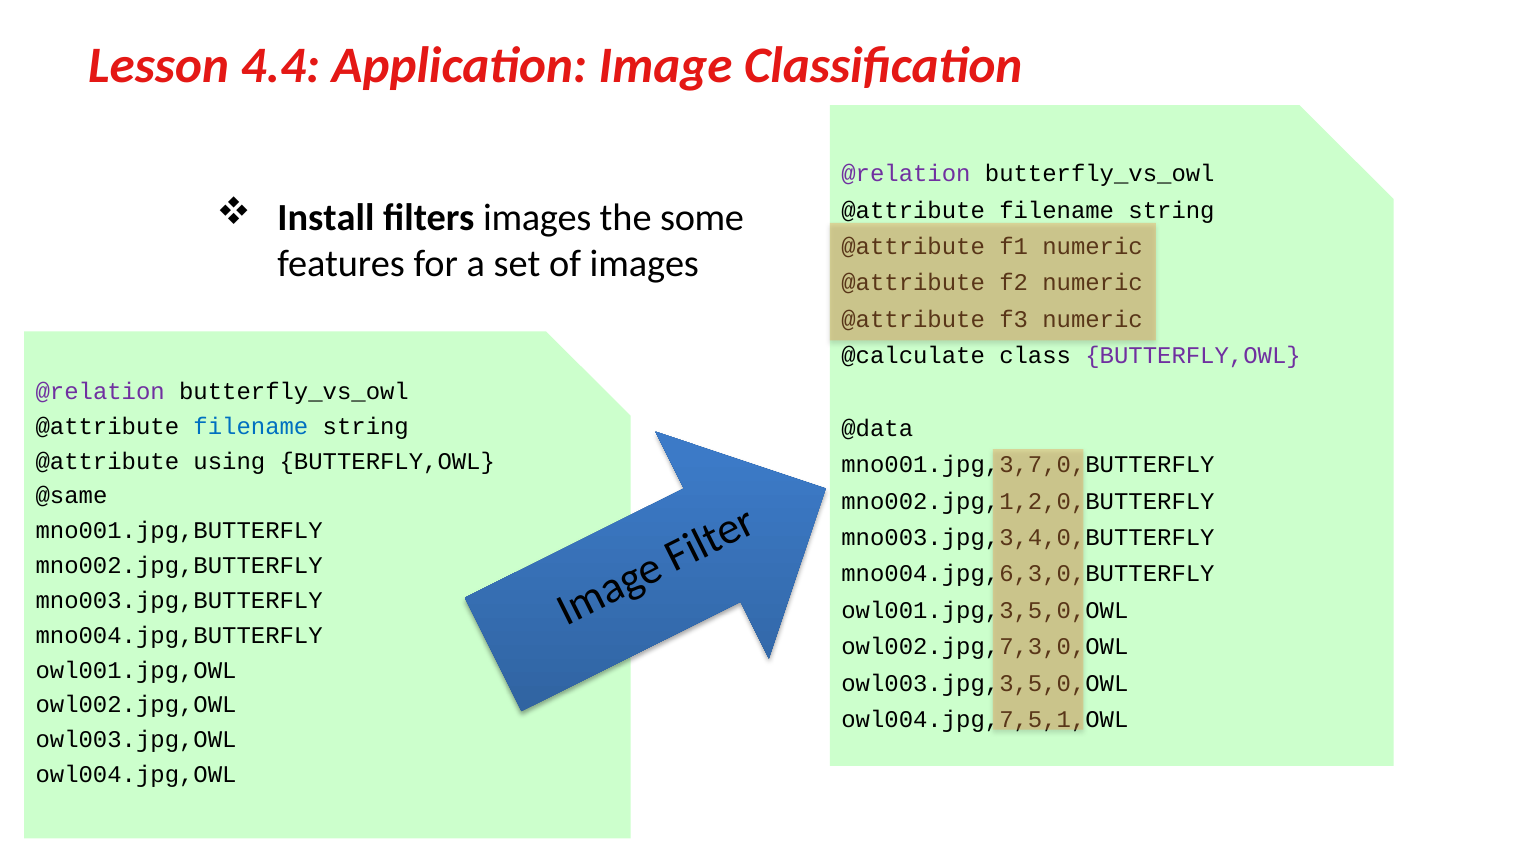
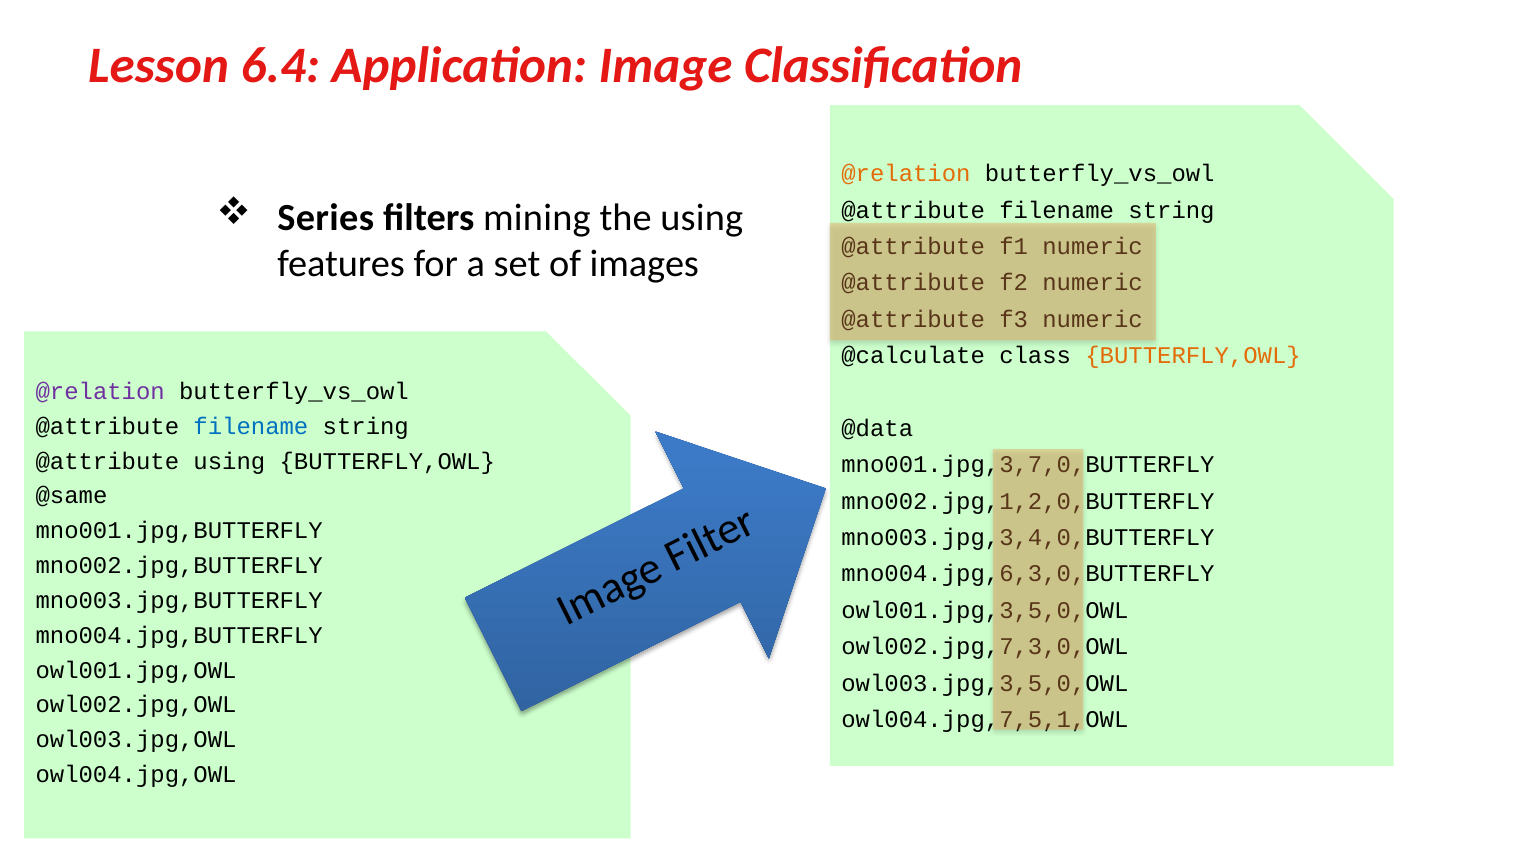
4.4: 4.4 -> 6.4
@relation at (906, 174) colour: purple -> orange
Install: Install -> Series
filters images: images -> mining
the some: some -> using
BUTTERFLY,OWL at (1193, 356) colour: purple -> orange
